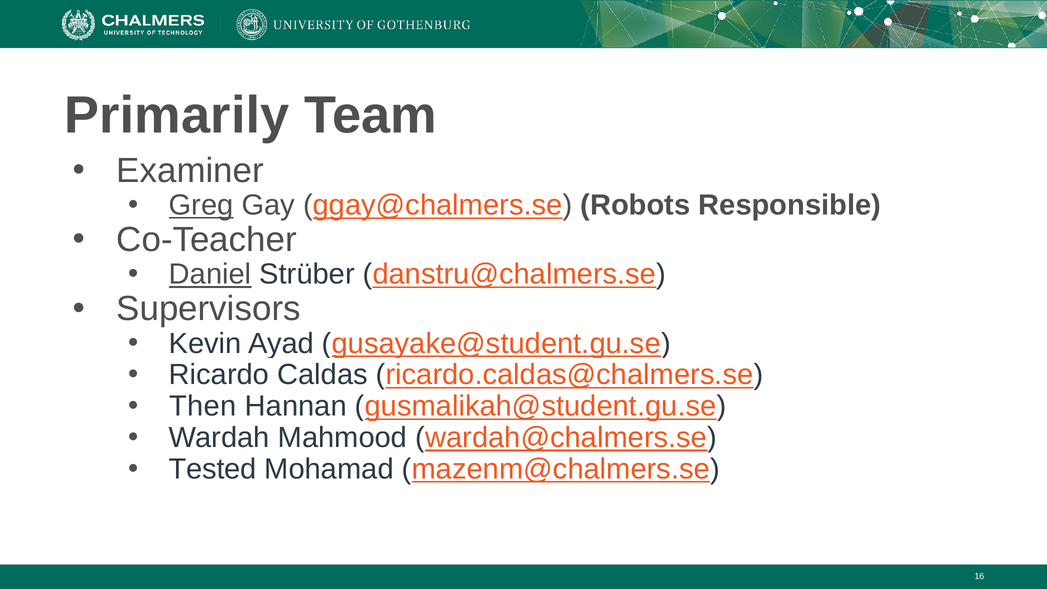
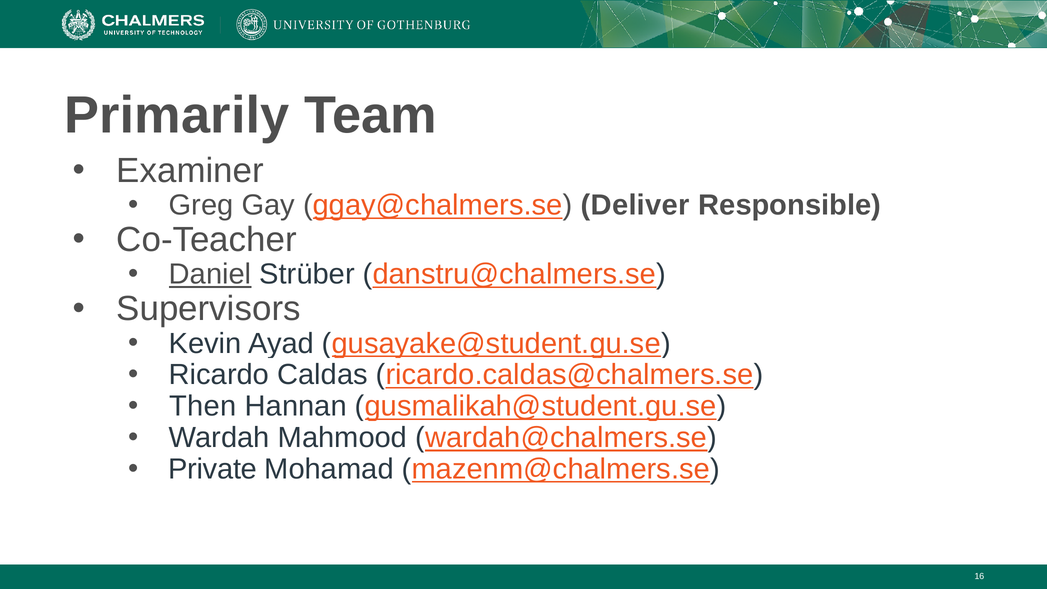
Greg underline: present -> none
Robots: Robots -> Deliver
Tested: Tested -> Private
